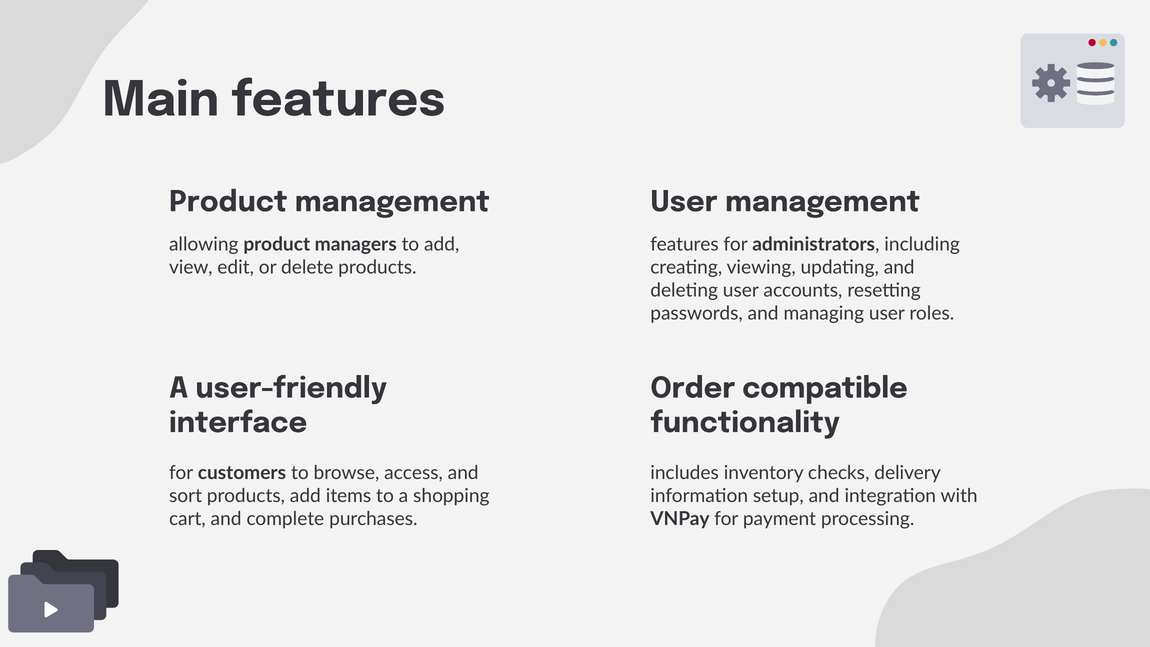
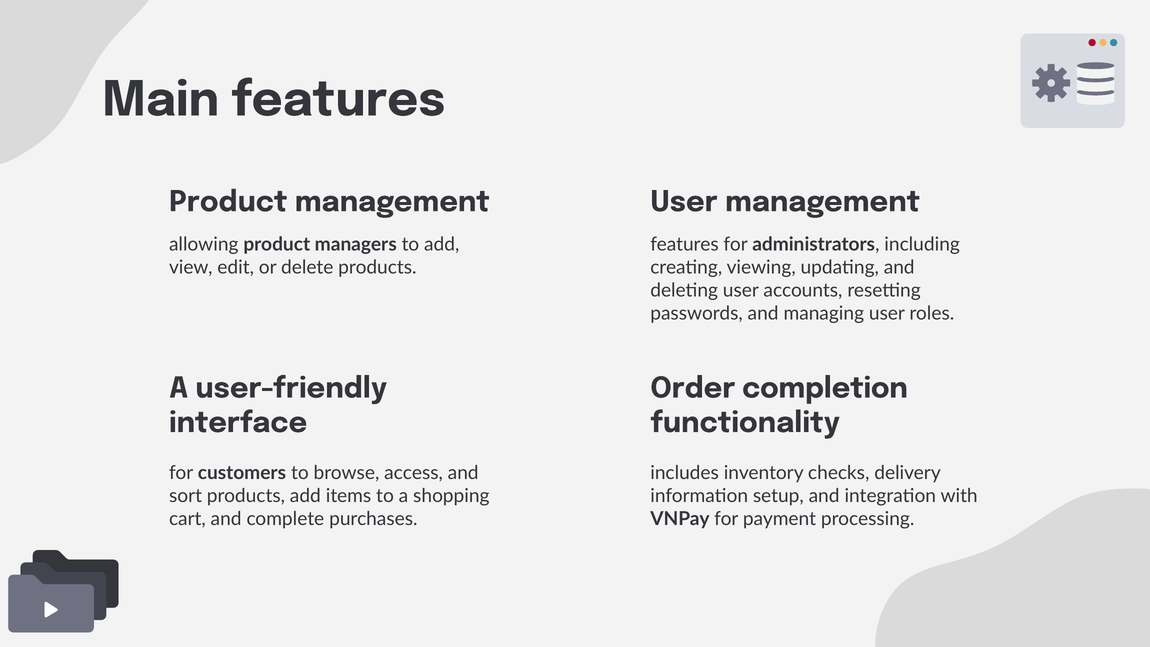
compatible: compatible -> completion
